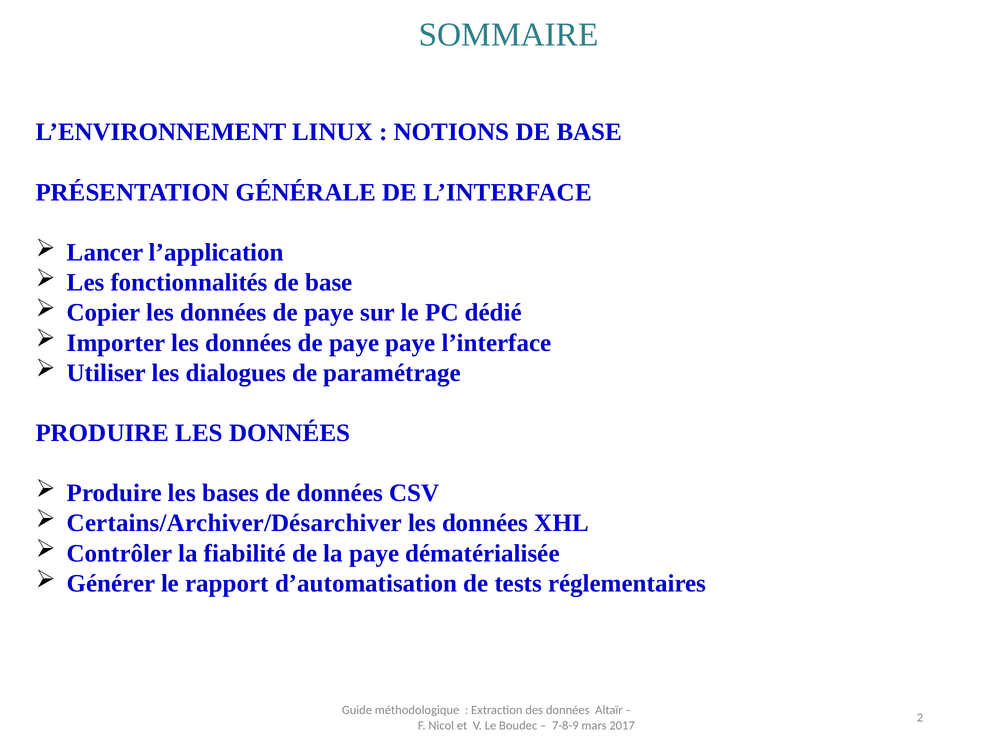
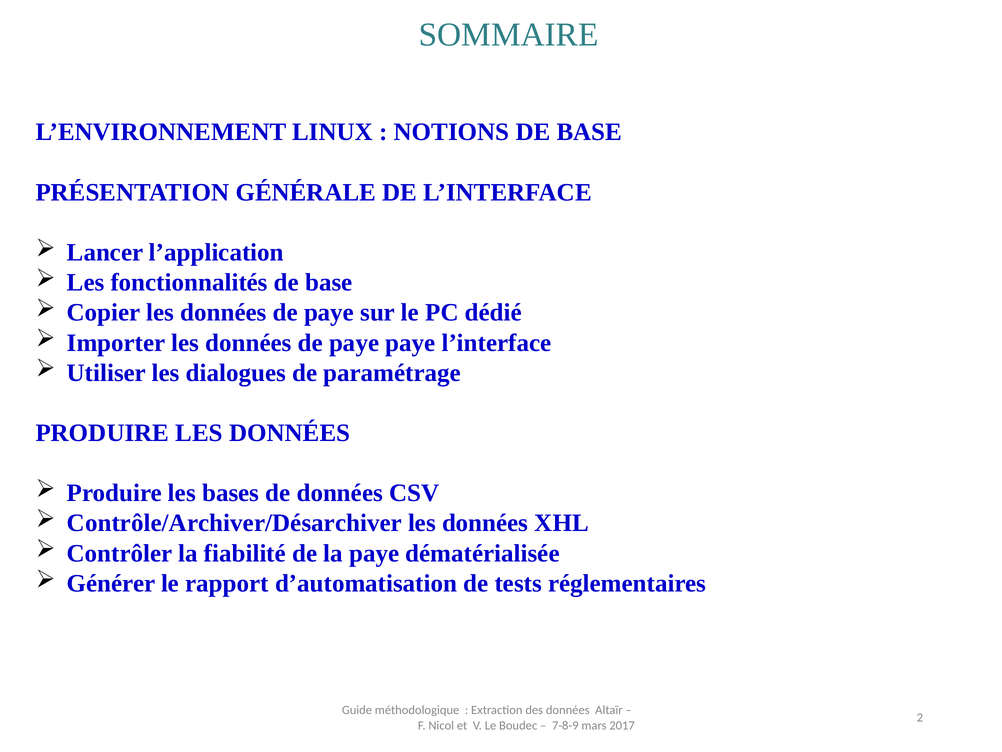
Certains/Archiver/Désarchiver: Certains/Archiver/Désarchiver -> Contrôle/Archiver/Désarchiver
